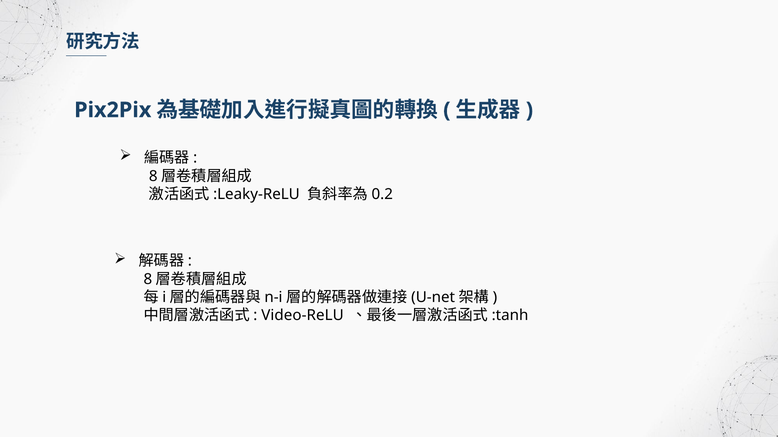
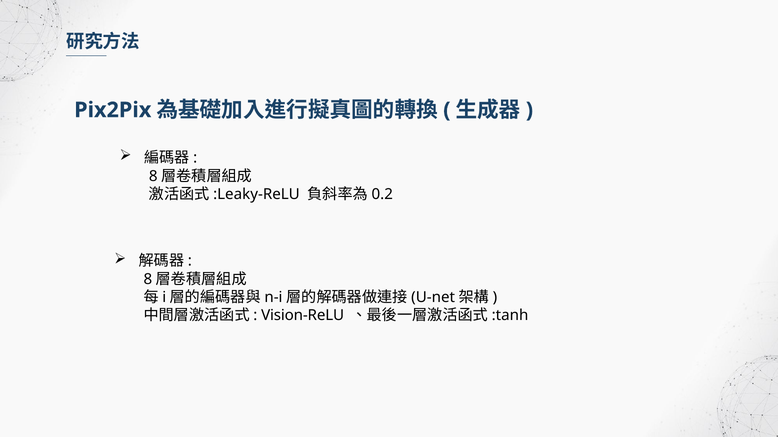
Video-ReLU: Video-ReLU -> Vision-ReLU
